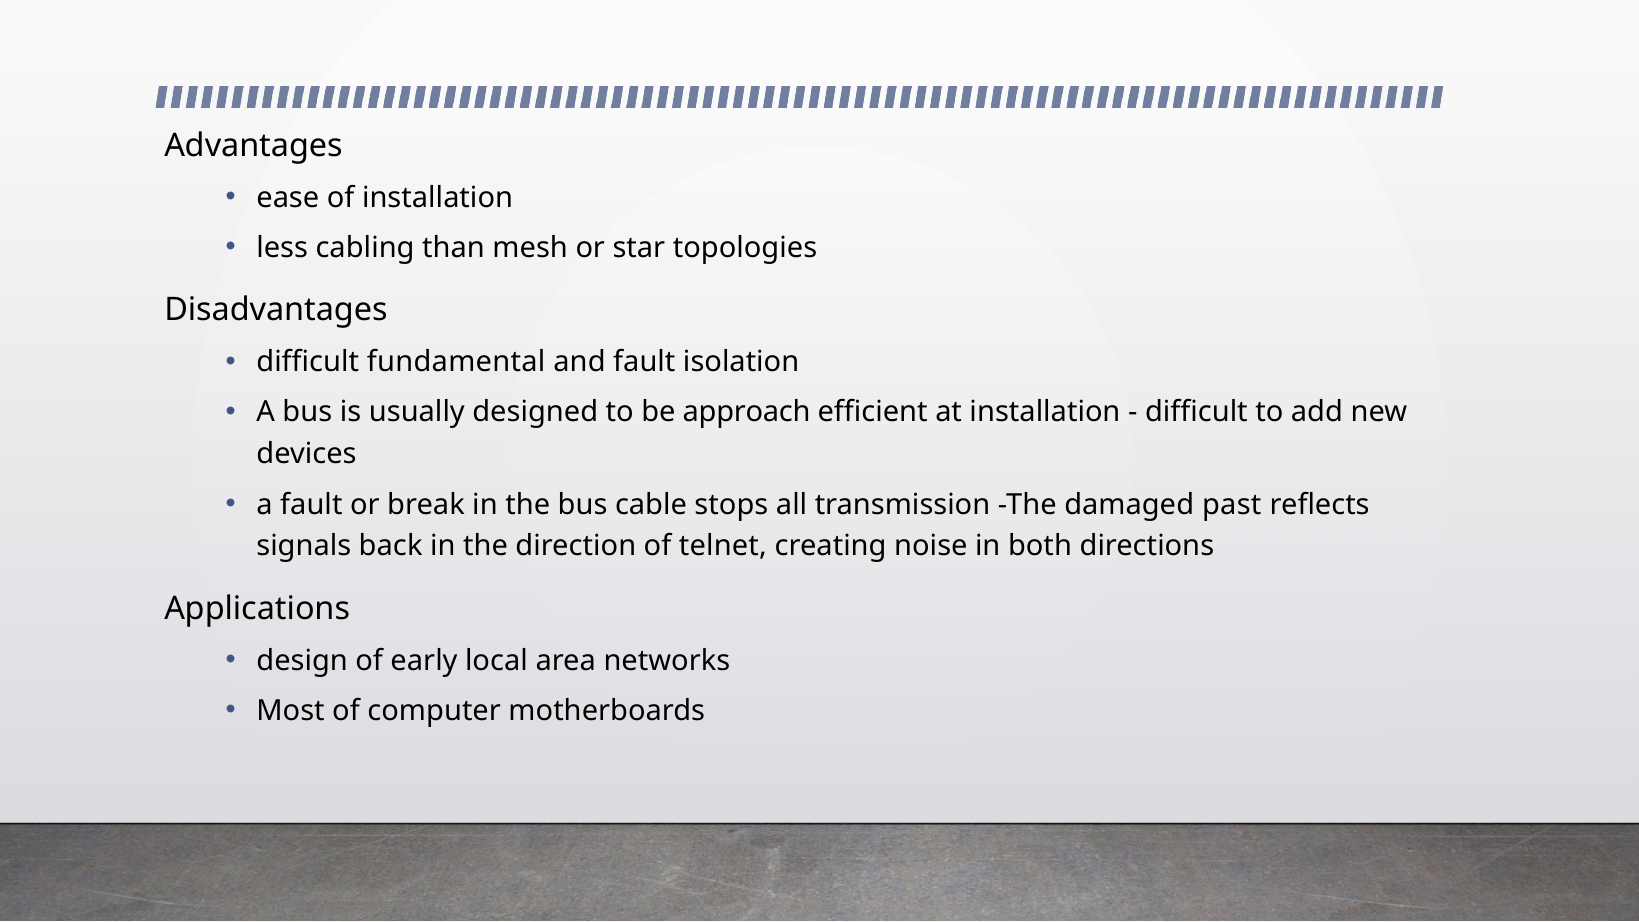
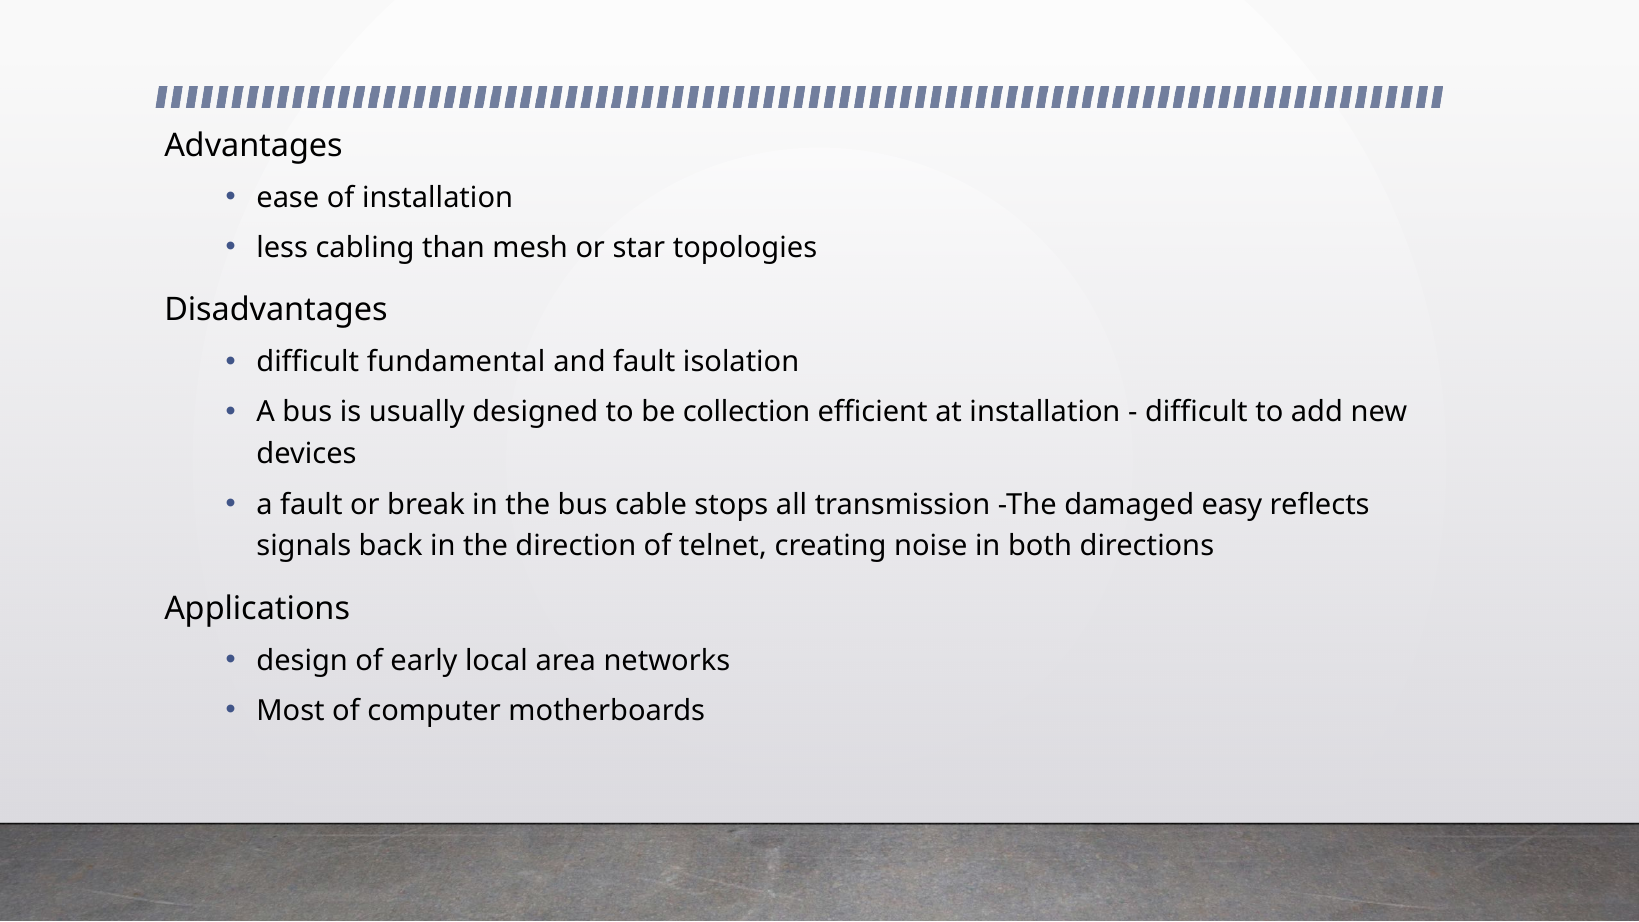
approach: approach -> collection
past: past -> easy
